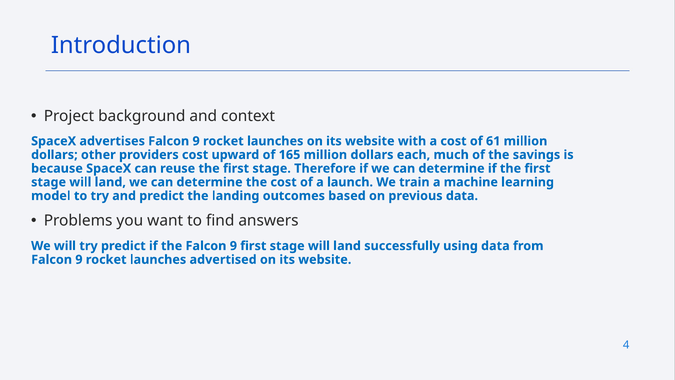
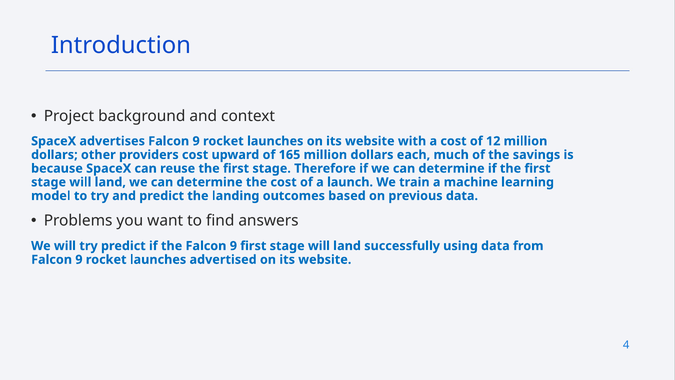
61: 61 -> 12
